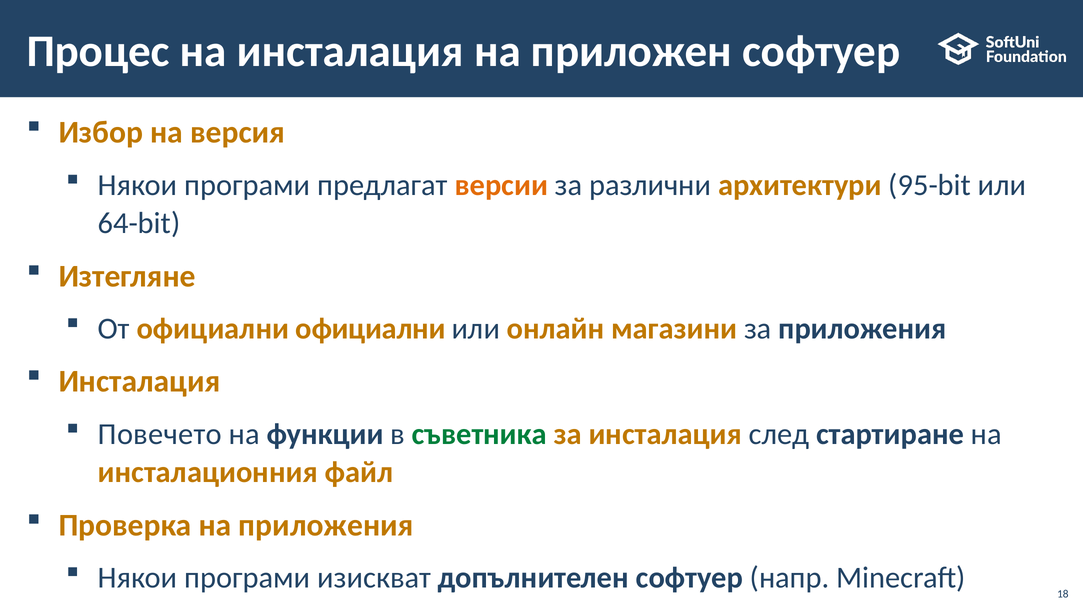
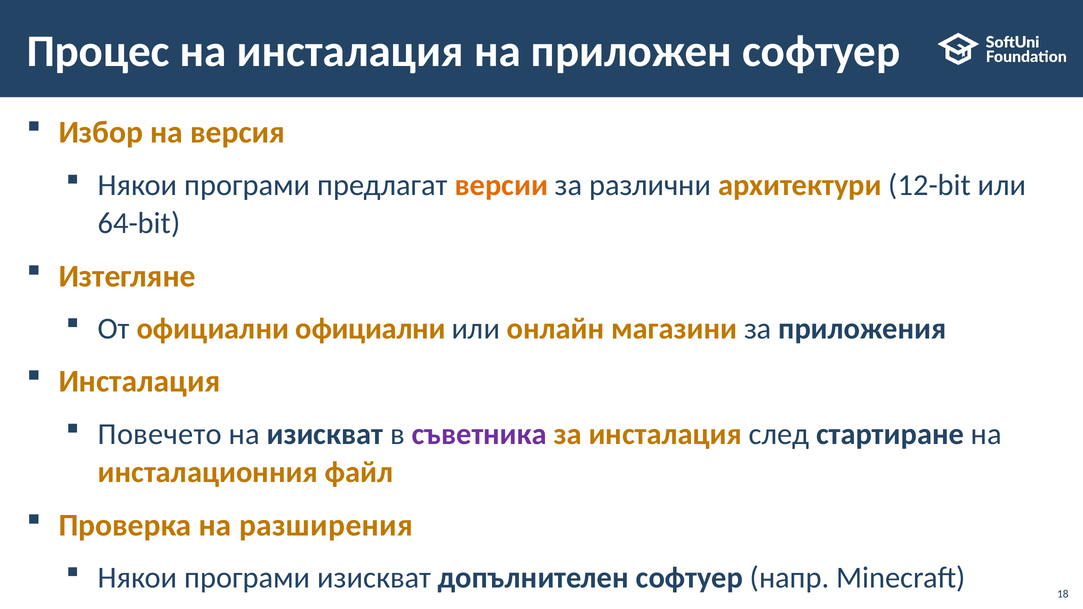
95-bit: 95-bit -> 12-bit
на функции: функции -> изискват
съветника colour: green -> purple
на приложения: приложения -> разширения
